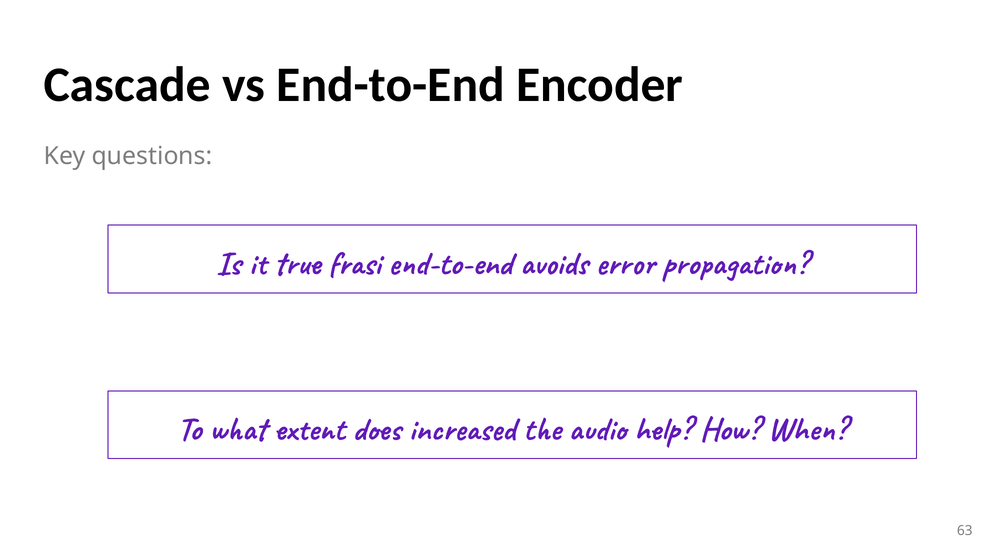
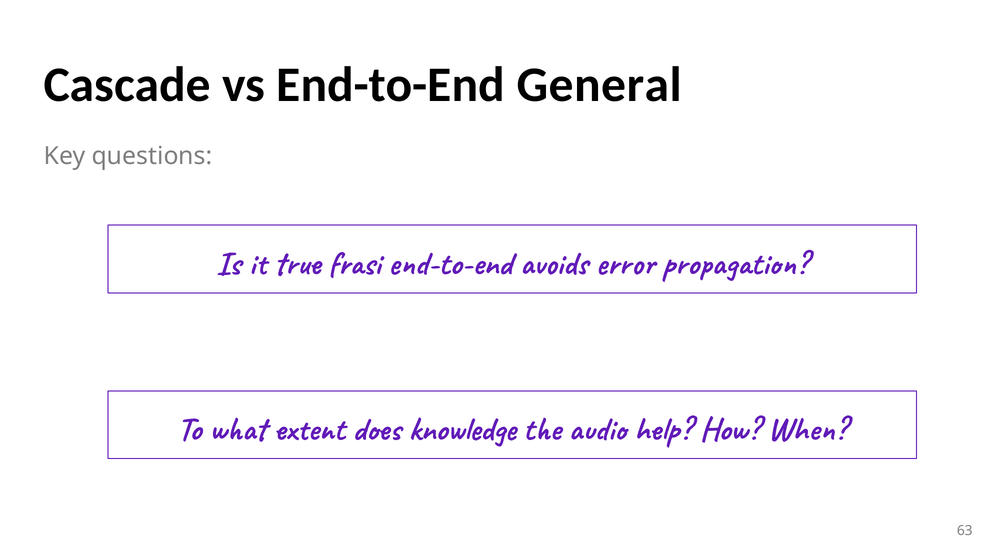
Encoder: Encoder -> General
increased: increased -> knowledge
